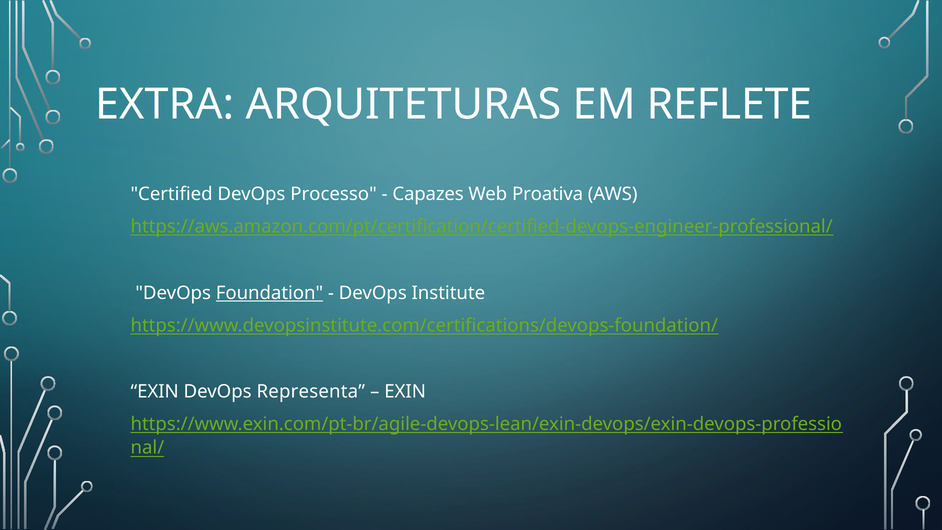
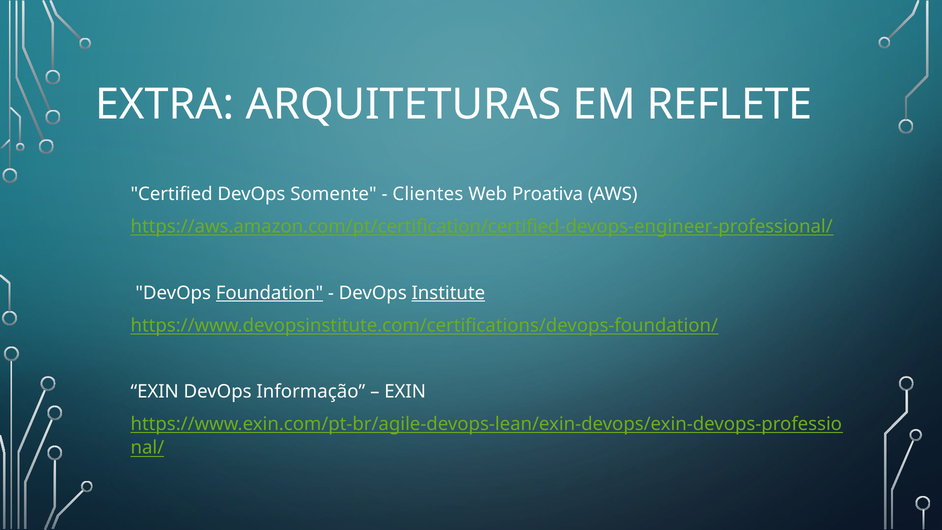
Processo: Processo -> Somente
Capazes: Capazes -> Clientes
Institute underline: none -> present
Representa: Representa -> Informação
